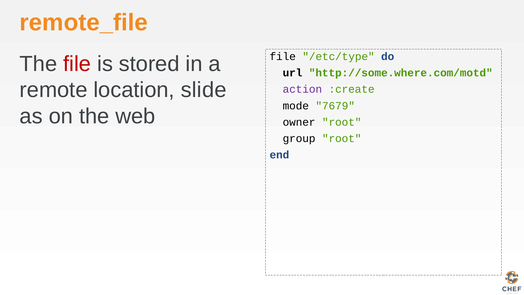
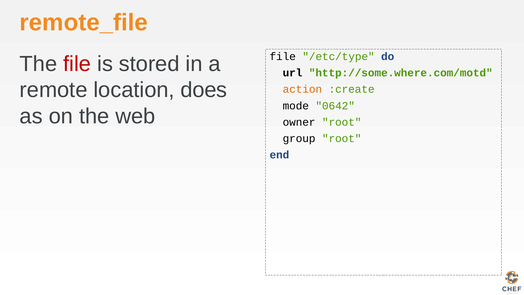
slide: slide -> does
action colour: purple -> orange
7679: 7679 -> 0642
